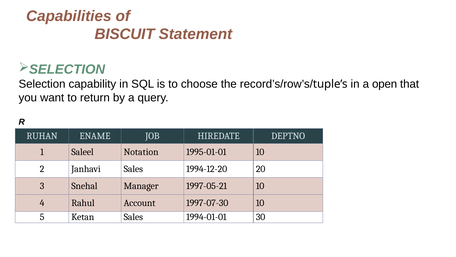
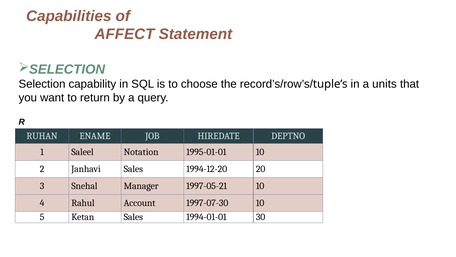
BISCUIT: BISCUIT -> AFFECT
open: open -> units
